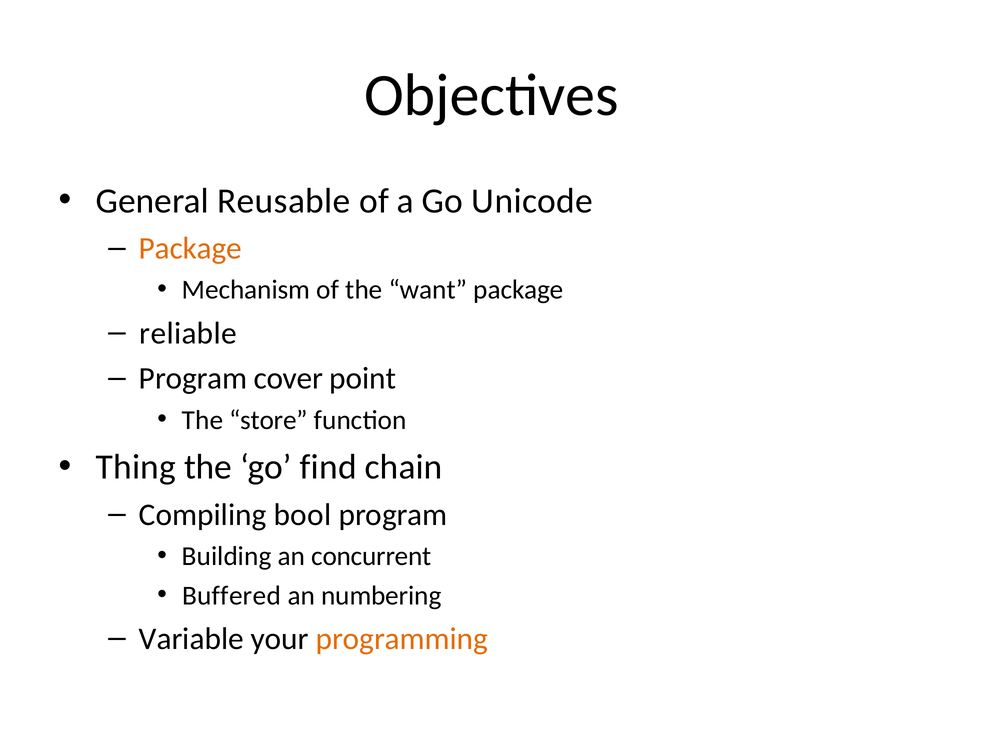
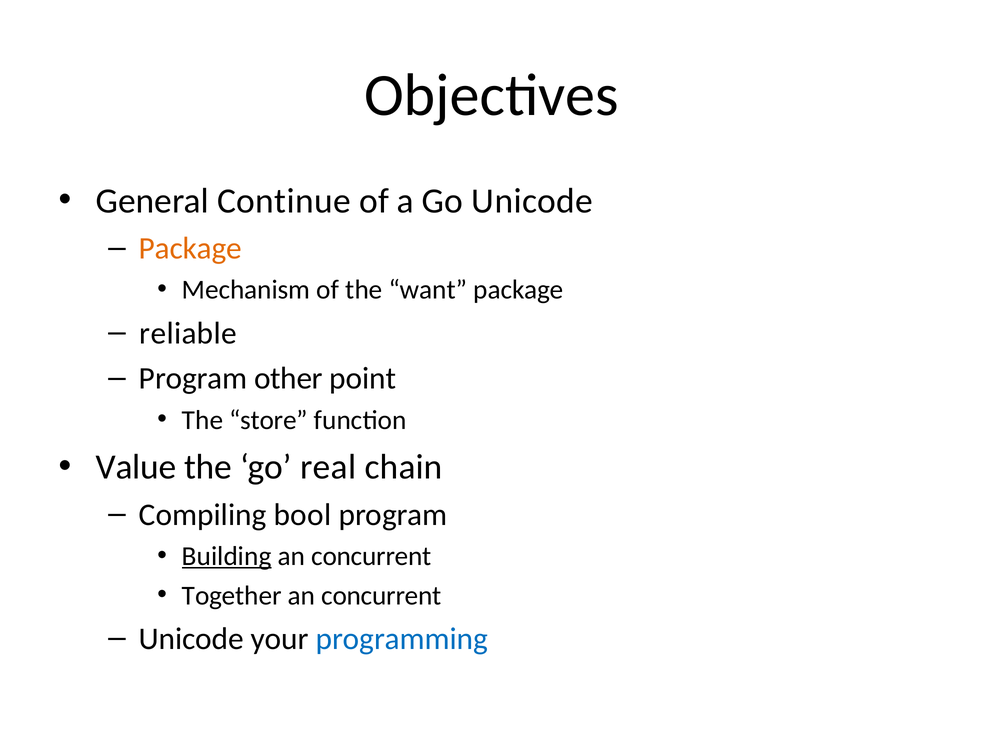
Reusable: Reusable -> Continue
cover: cover -> other
Thing: Thing -> Value
find: find -> real
Building underline: none -> present
Buffered: Buffered -> Together
numbering at (381, 595): numbering -> concurrent
Variable at (191, 638): Variable -> Unicode
programming colour: orange -> blue
